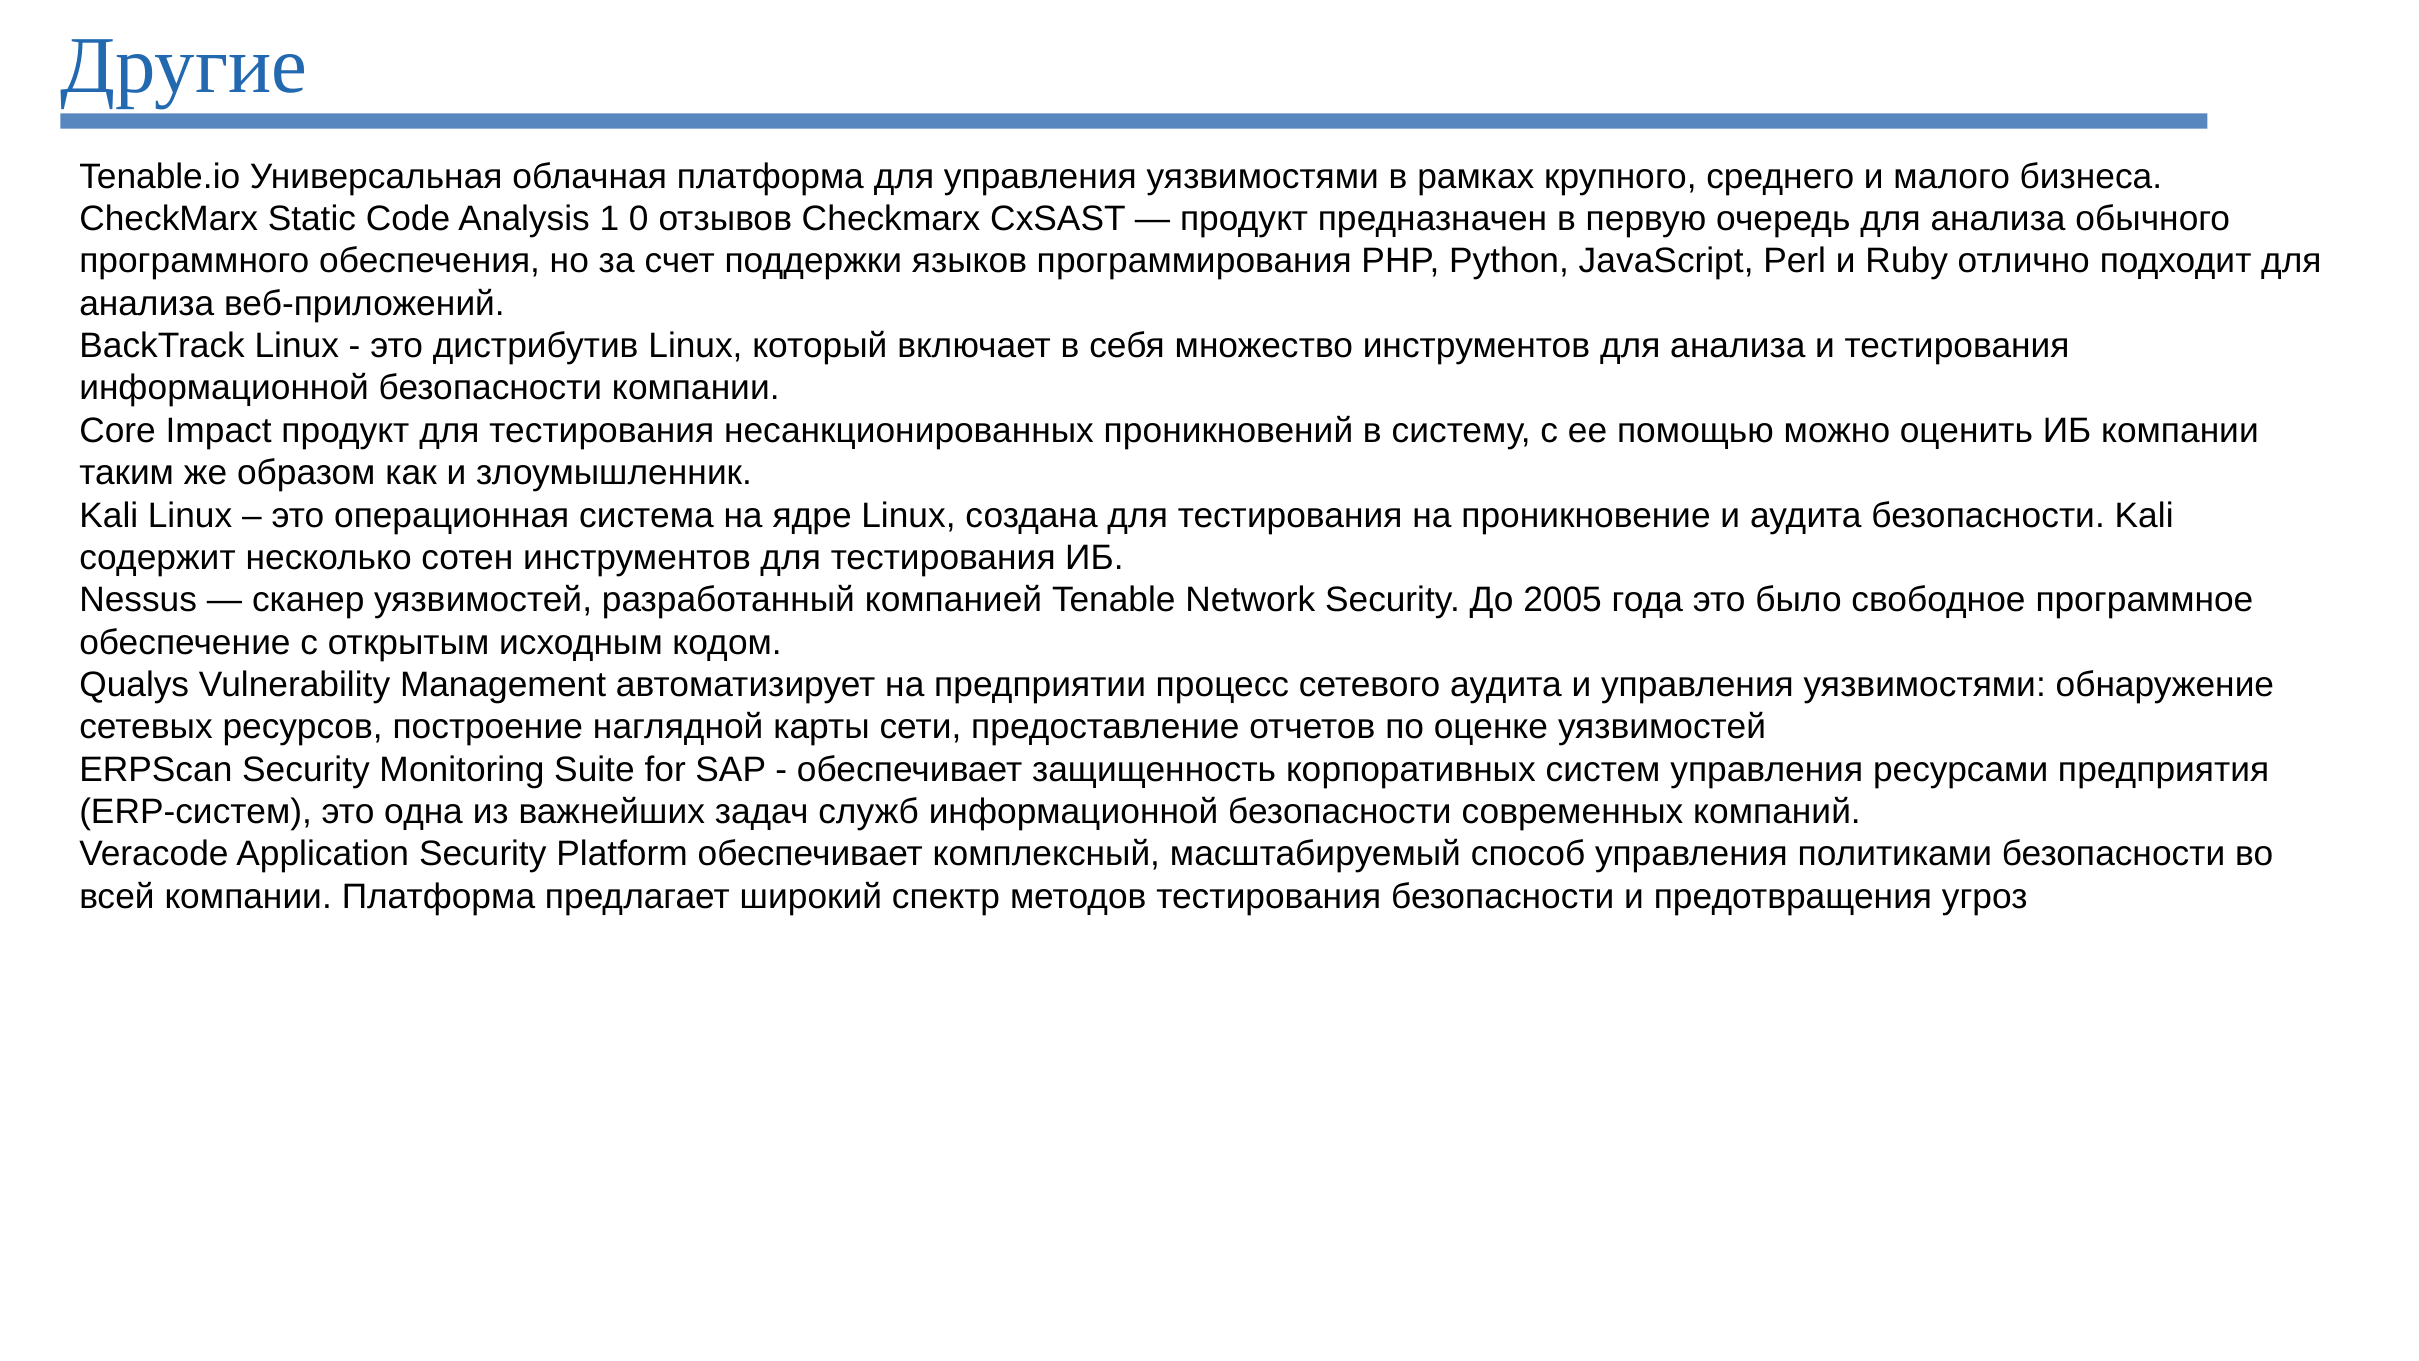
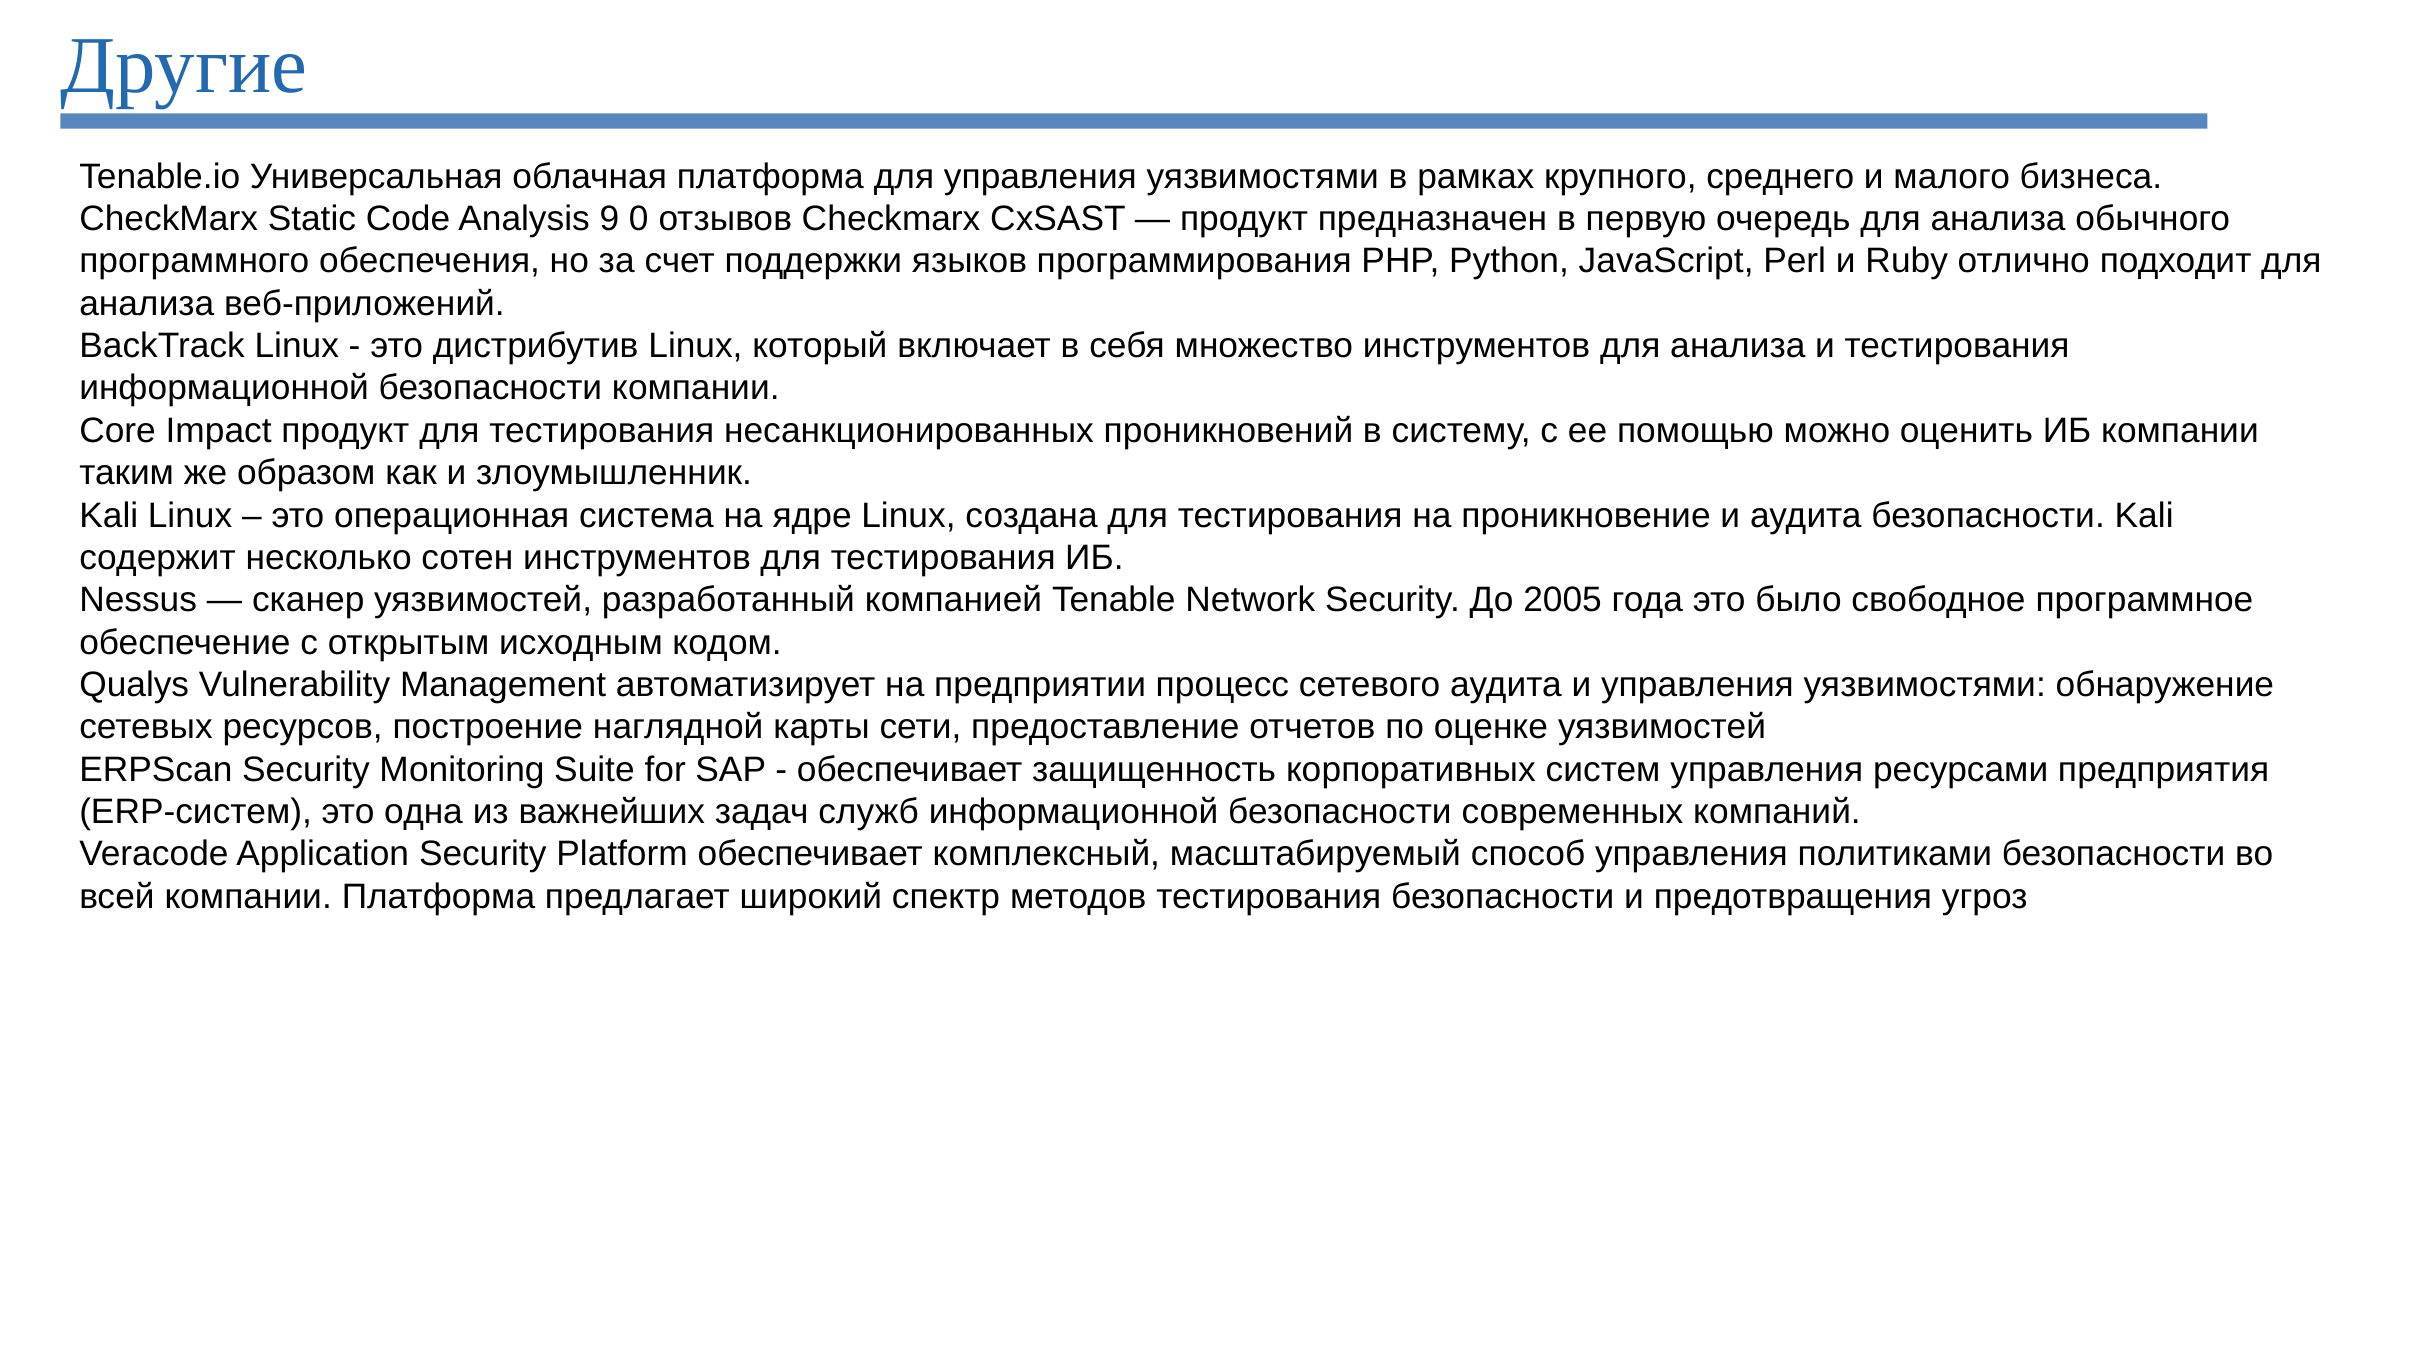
1: 1 -> 9
